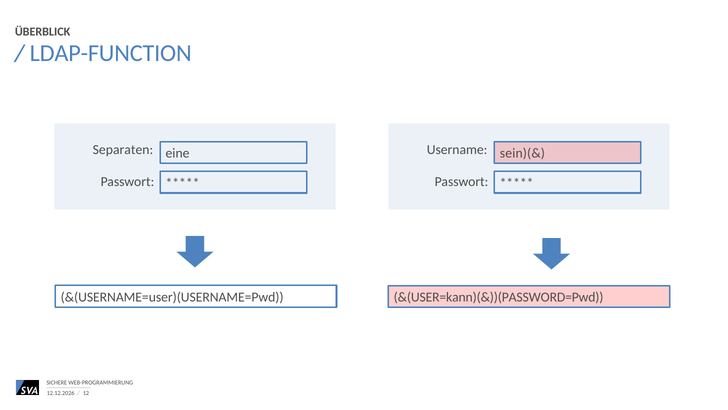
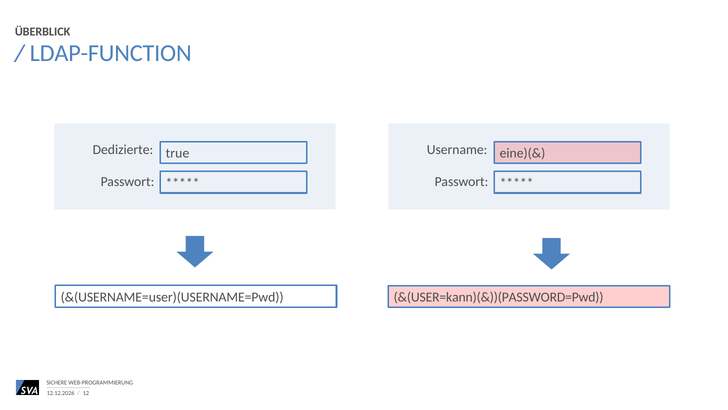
Separaten: Separaten -> Dedizierte
sein)(&: sein)(& -> eine)(&
eine: eine -> true
